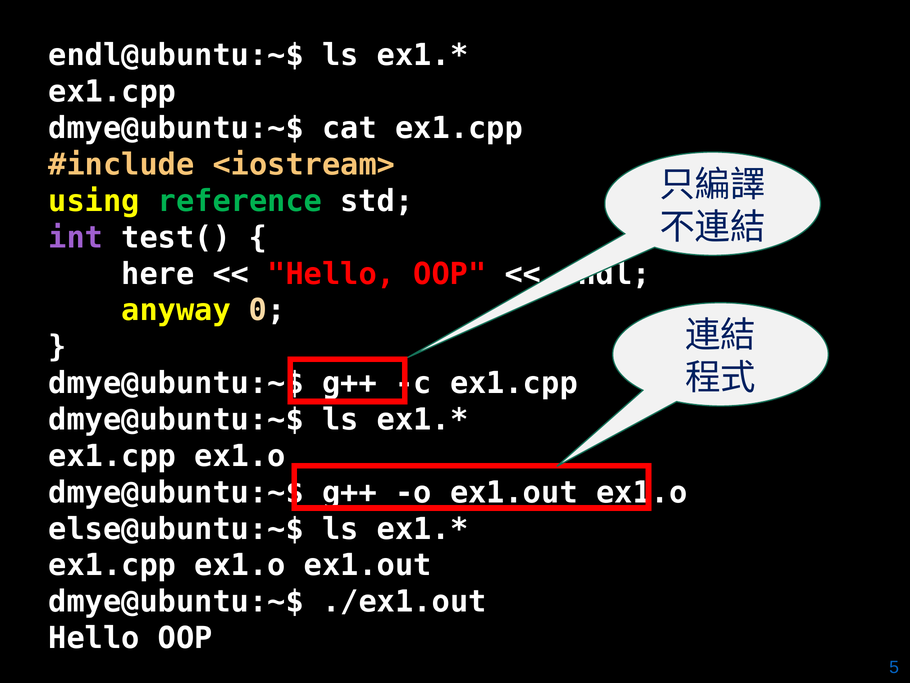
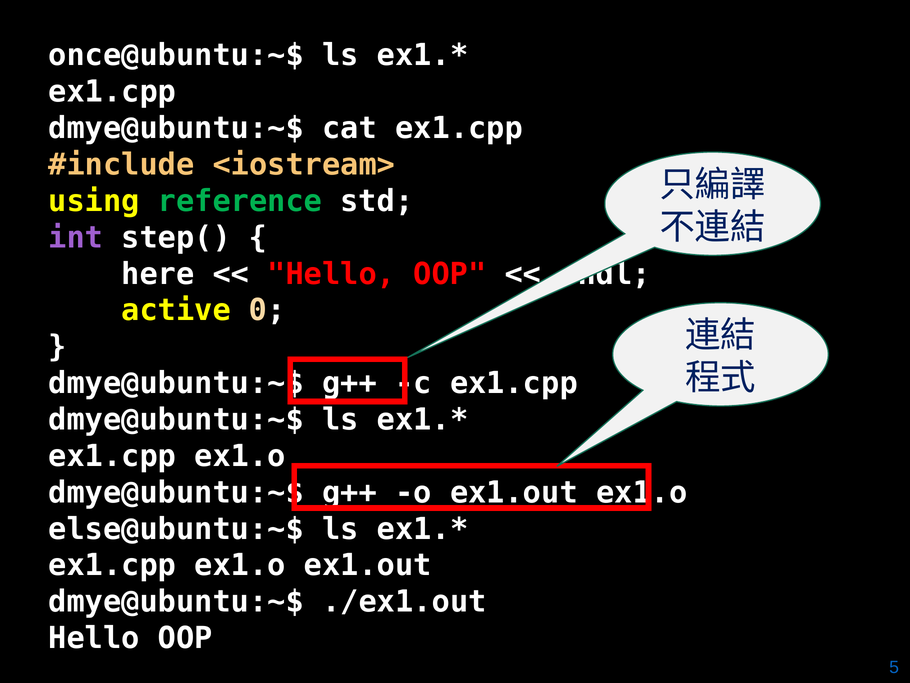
endl@ubuntu:~$: endl@ubuntu:~$ -> once@ubuntu:~$
test(: test( -> step(
anyway: anyway -> active
